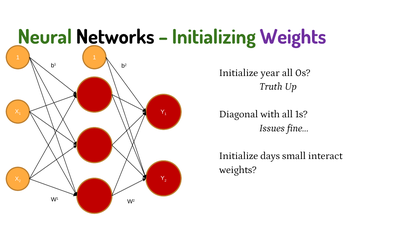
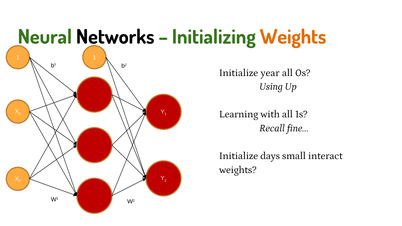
Weights at (293, 37) colour: purple -> orange
Truth: Truth -> Using
Diagonal: Diagonal -> Learning
Issues: Issues -> Recall
